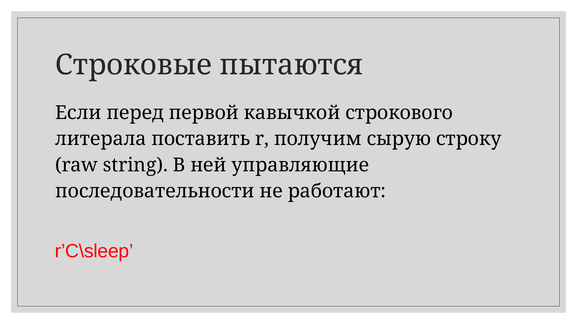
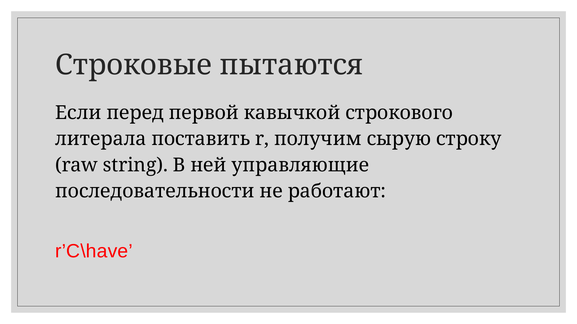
r’C\sleep: r’C\sleep -> r’C\have
